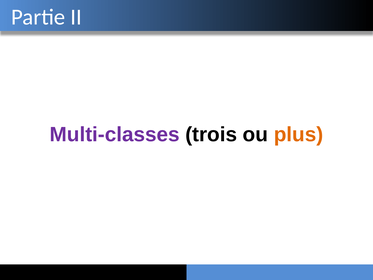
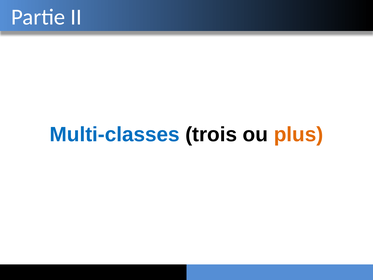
Multi-classes colour: purple -> blue
